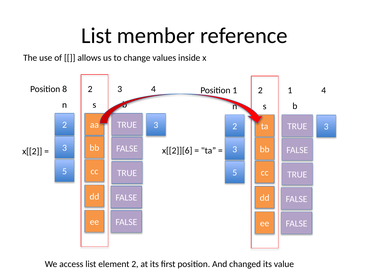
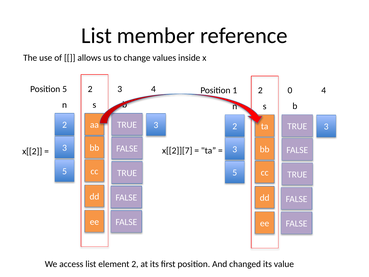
Position 8: 8 -> 5
1 at (290, 90): 1 -> 0
x[[2]][6: x[[2]][6 -> x[[2]][7
